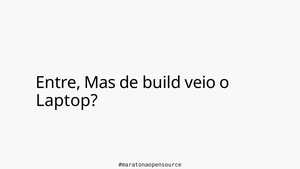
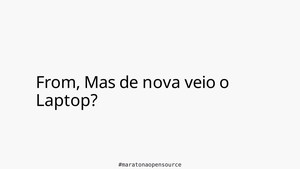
Entre: Entre -> From
build: build -> nova
